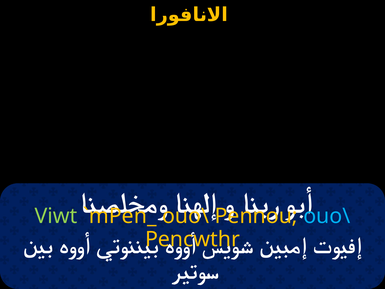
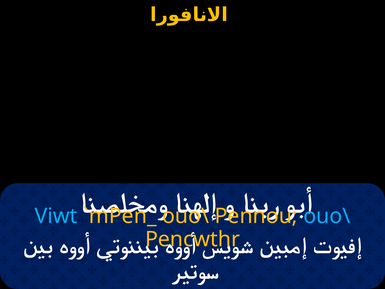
Viwt colour: light green -> light blue
